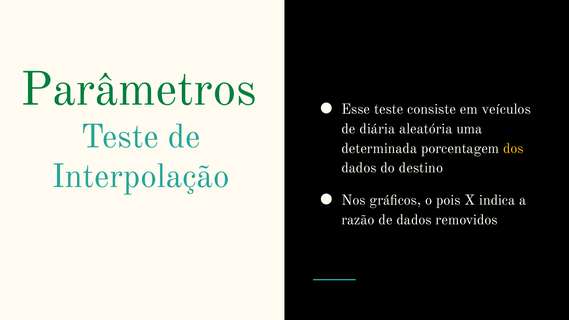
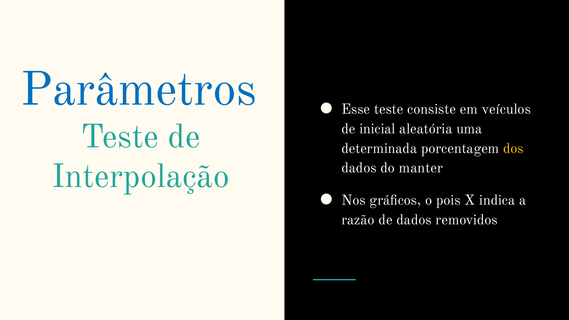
Parâmetros colour: green -> blue
diária: diária -> inicial
destino: destino -> manter
